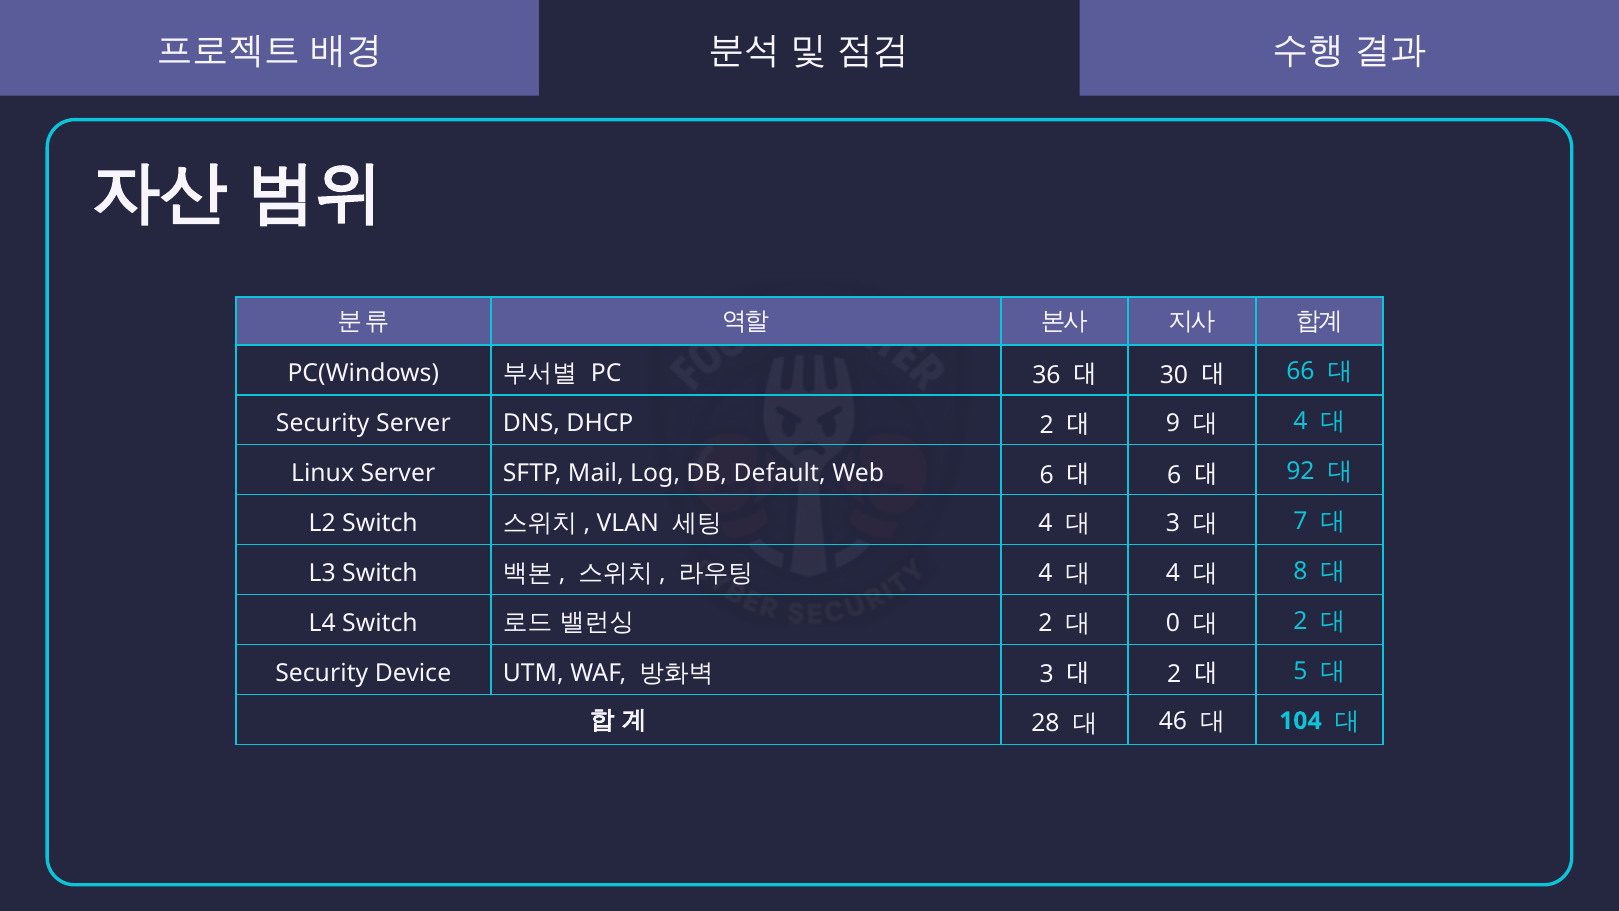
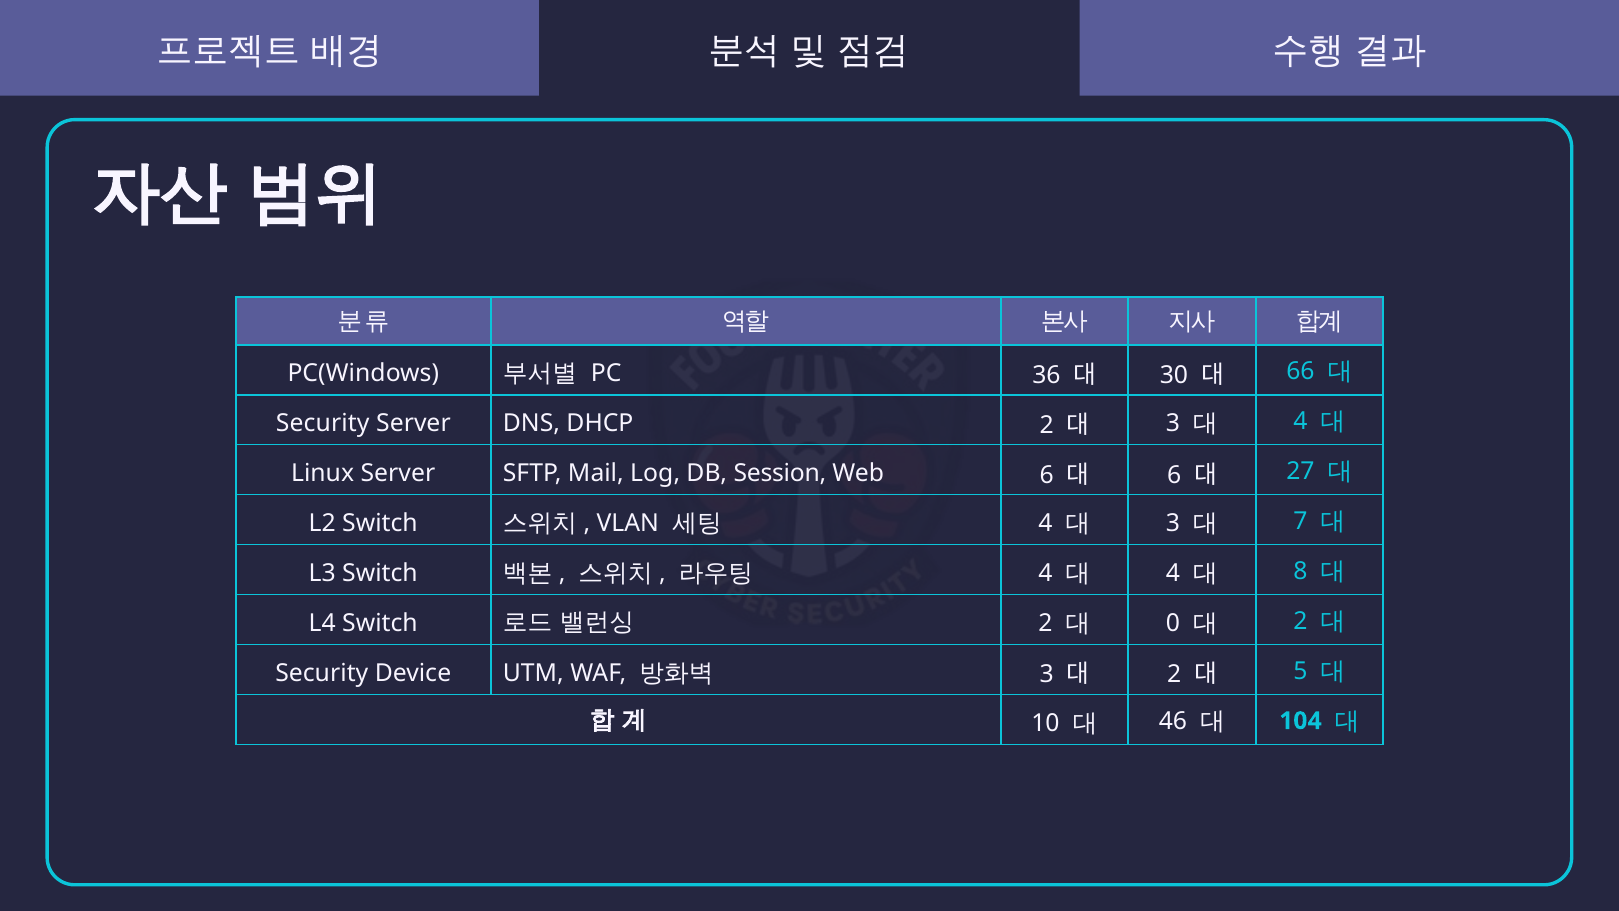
9 at (1173, 423): 9 -> 3
Default: Default -> Session
92: 92 -> 27
28: 28 -> 10
